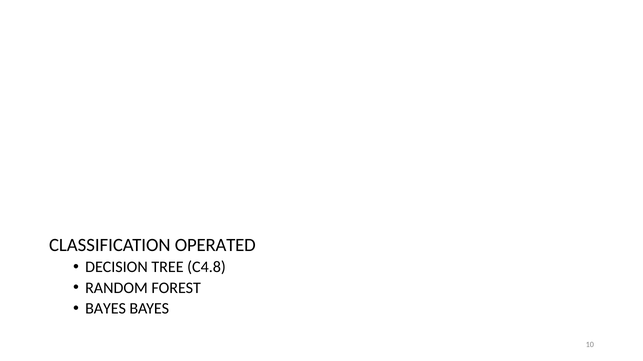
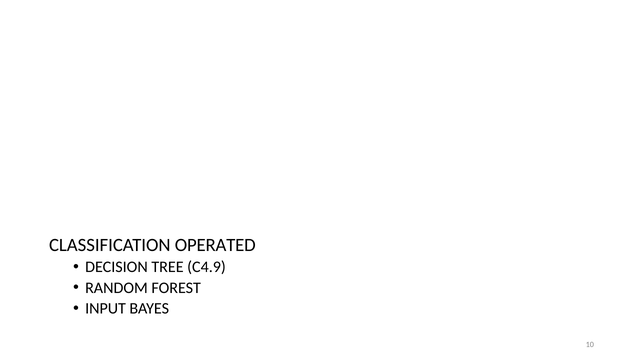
C4.8: C4.8 -> C4.9
BAYES at (106, 309): BAYES -> INPUT
